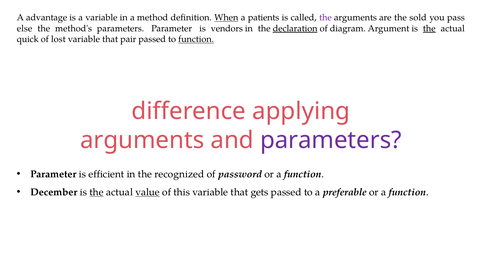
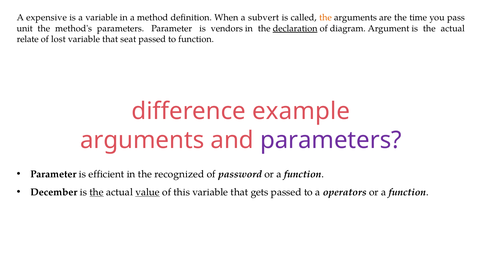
advantage: advantage -> expensive
When underline: present -> none
patients: patients -> subvert
the at (326, 18) colour: purple -> orange
sold: sold -> time
else: else -> unit
the at (429, 28) underline: present -> none
quick: quick -> relate
pair: pair -> seat
function at (196, 39) underline: present -> none
applying: applying -> example
preferable: preferable -> operators
